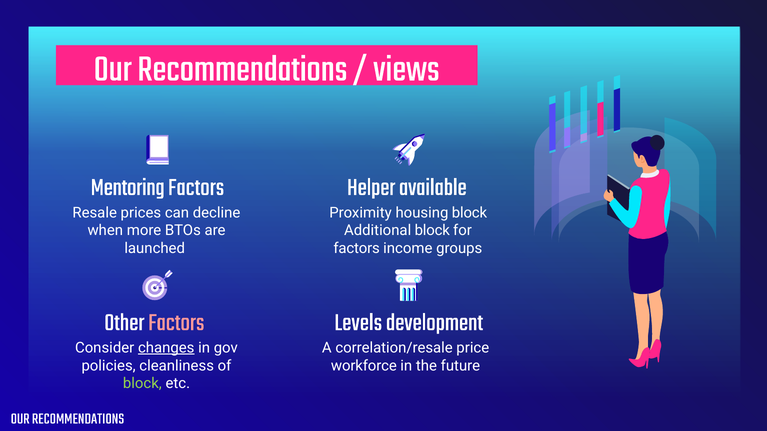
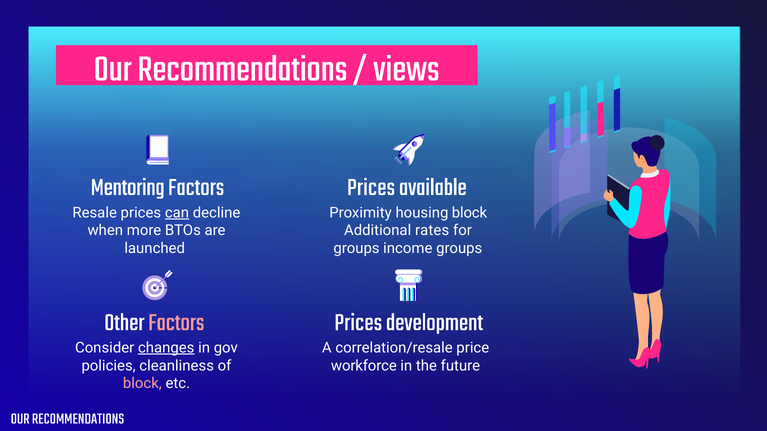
Helper at (371, 187): Helper -> Prices
can underline: none -> present
Additional block: block -> rates
factors at (357, 249): factors -> groups
Levels at (358, 322): Levels -> Prices
block at (142, 384) colour: light green -> pink
